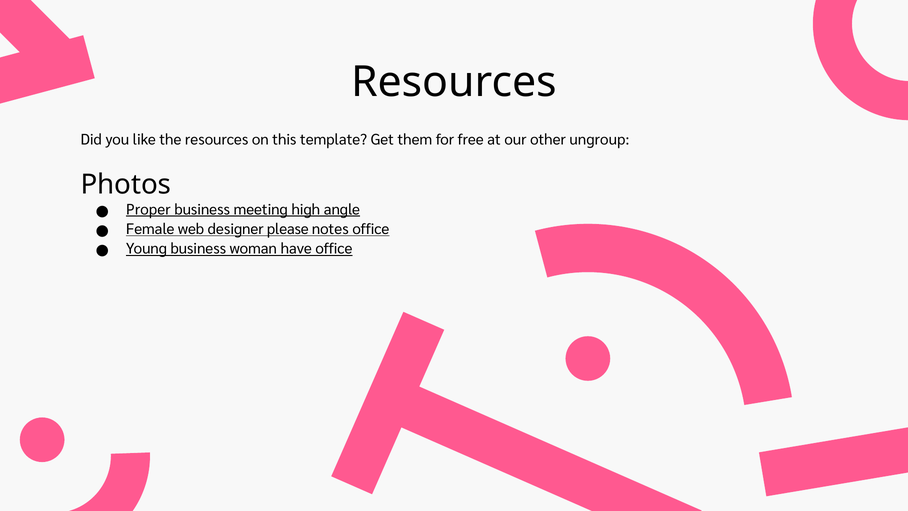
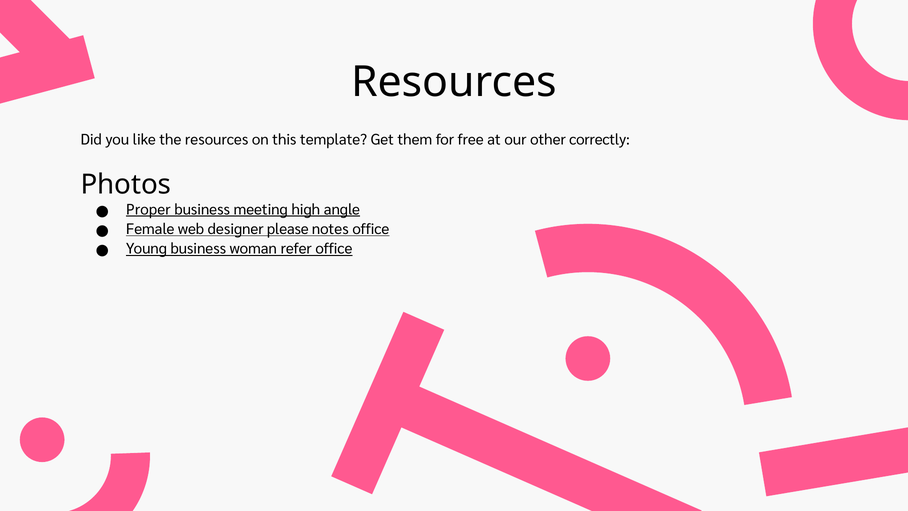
ungroup: ungroup -> correctly
have: have -> refer
